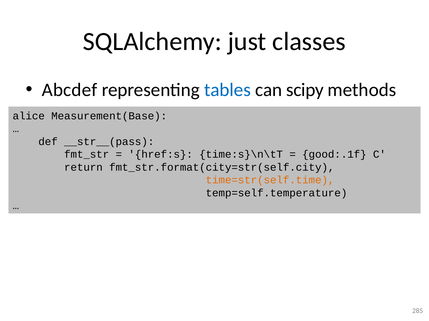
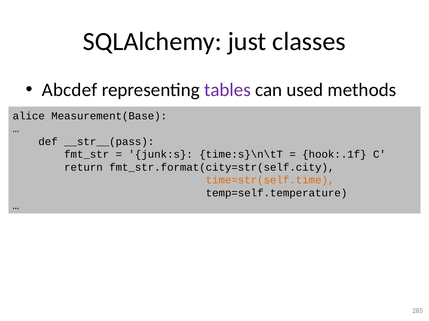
tables colour: blue -> purple
scipy: scipy -> used
href:s: href:s -> junk:s
good:.1f: good:.1f -> hook:.1f
